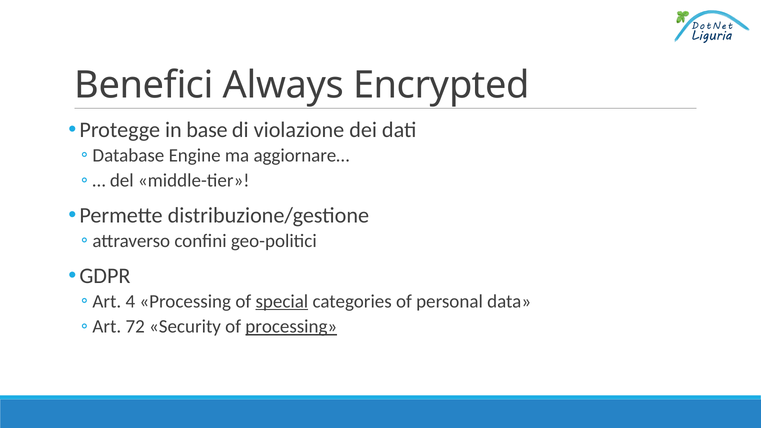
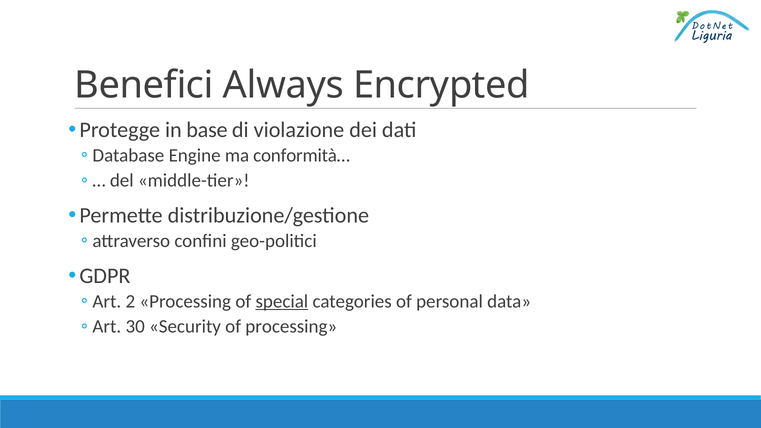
aggiornare…: aggiornare… -> conformità…
4: 4 -> 2
72: 72 -> 30
processing at (291, 327) underline: present -> none
